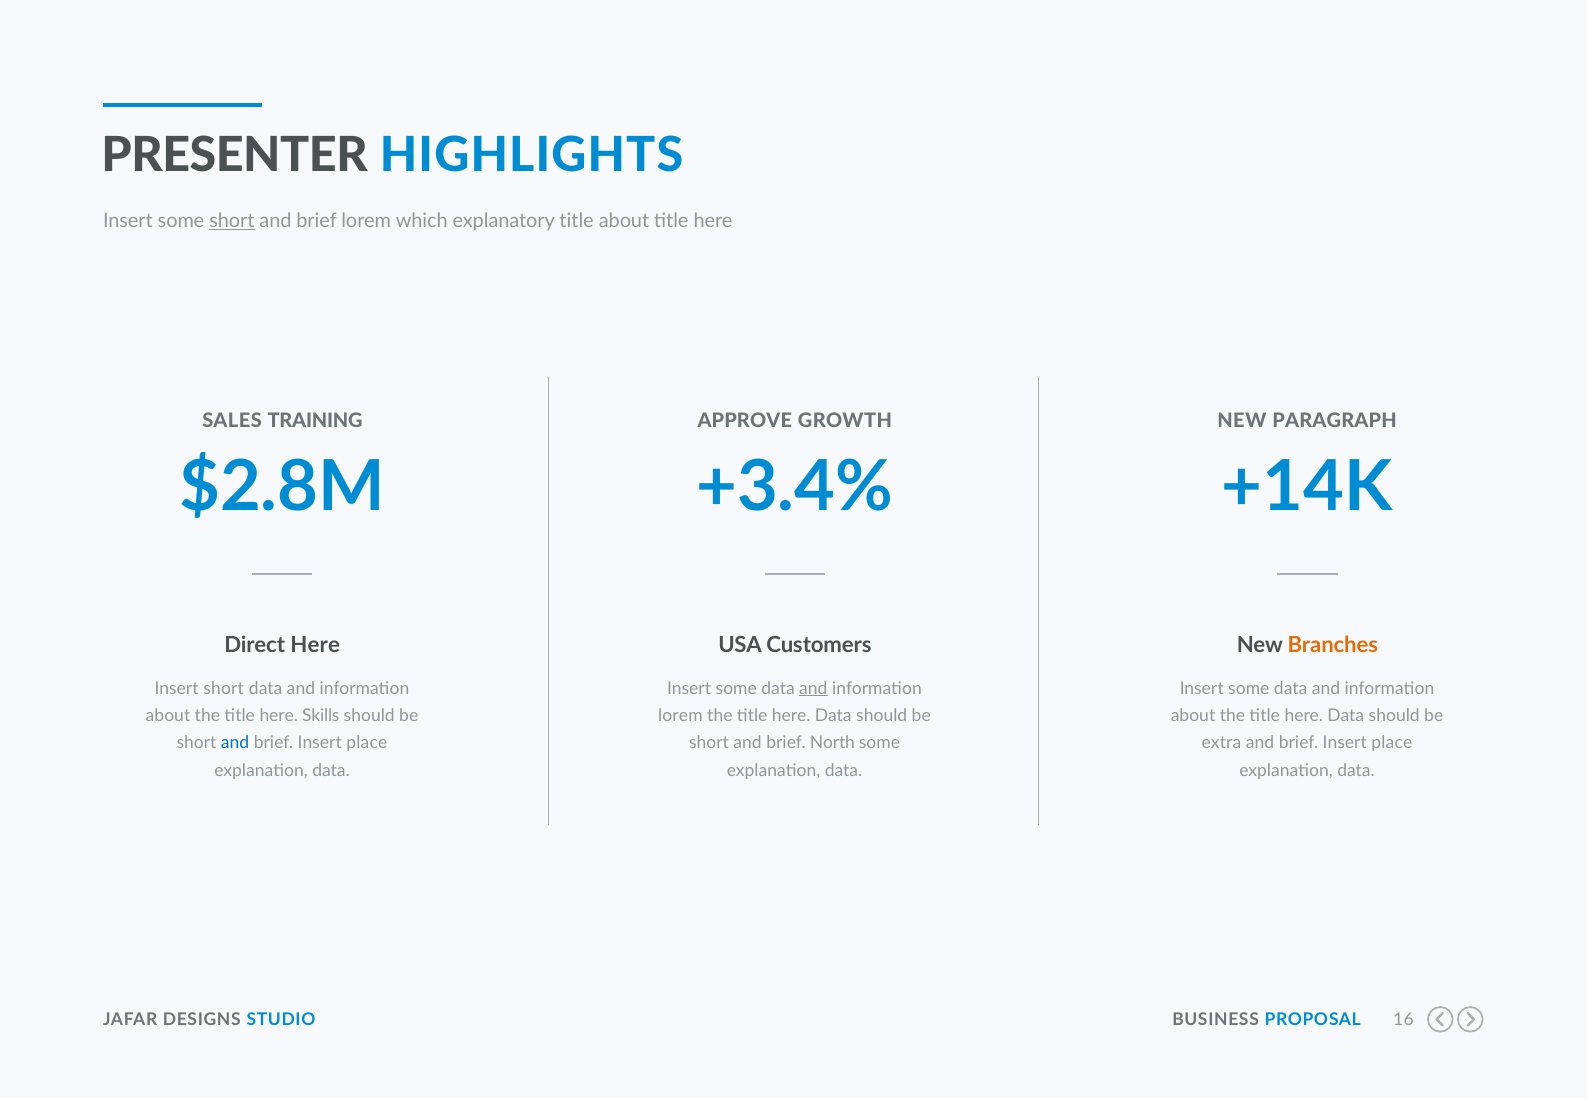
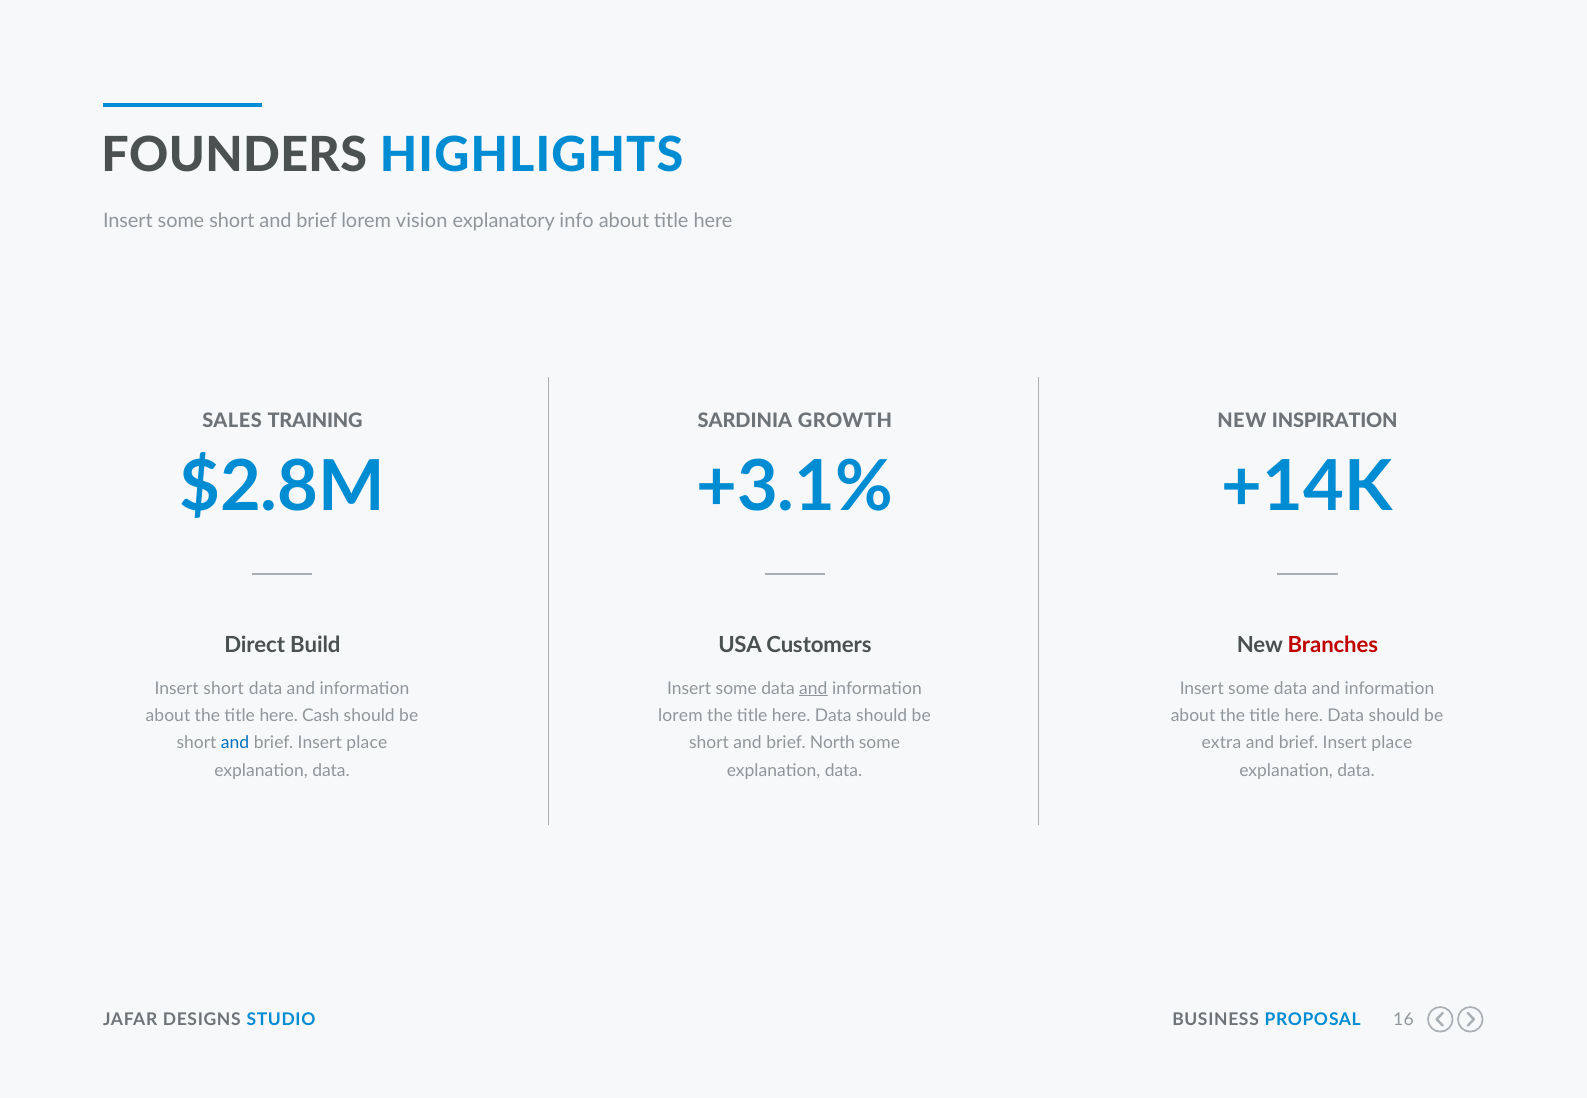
PRESENTER: PRESENTER -> FOUNDERS
short at (232, 221) underline: present -> none
which: which -> vision
explanatory title: title -> info
APPROVE: APPROVE -> SARDINIA
PARAGRAPH: PARAGRAPH -> INSPIRATION
+3.4%: +3.4% -> +3.1%
Direct Here: Here -> Build
Branches colour: orange -> red
Skills: Skills -> Cash
